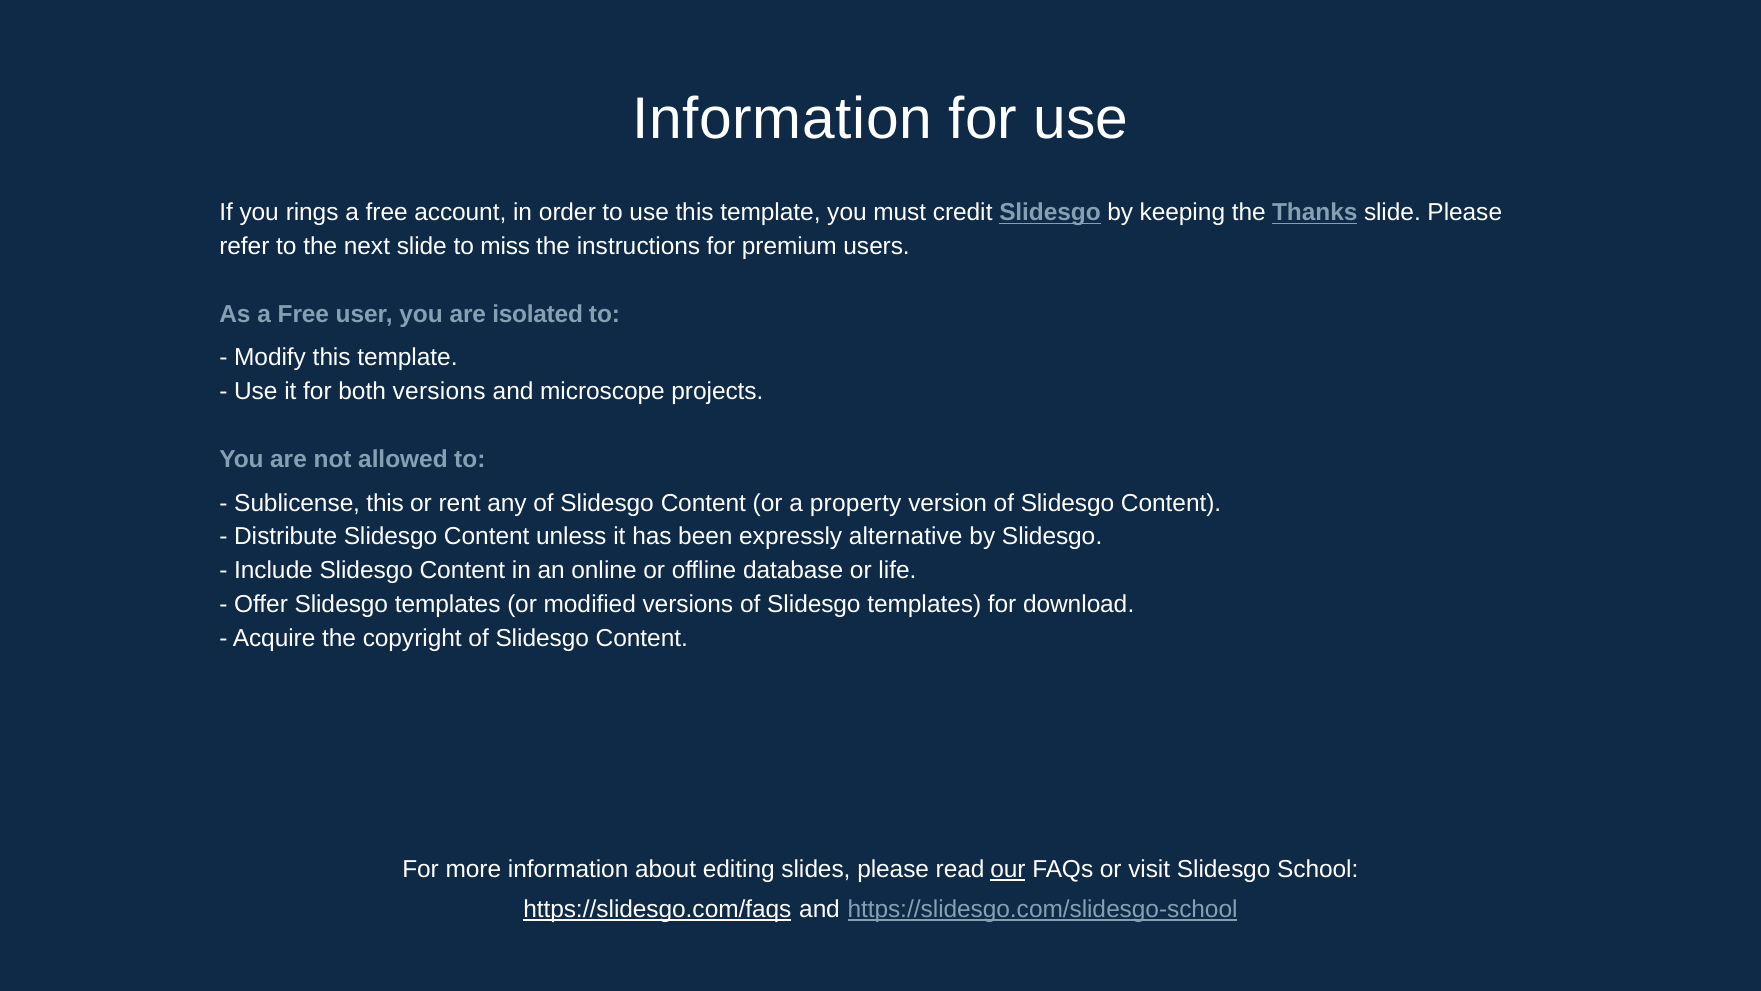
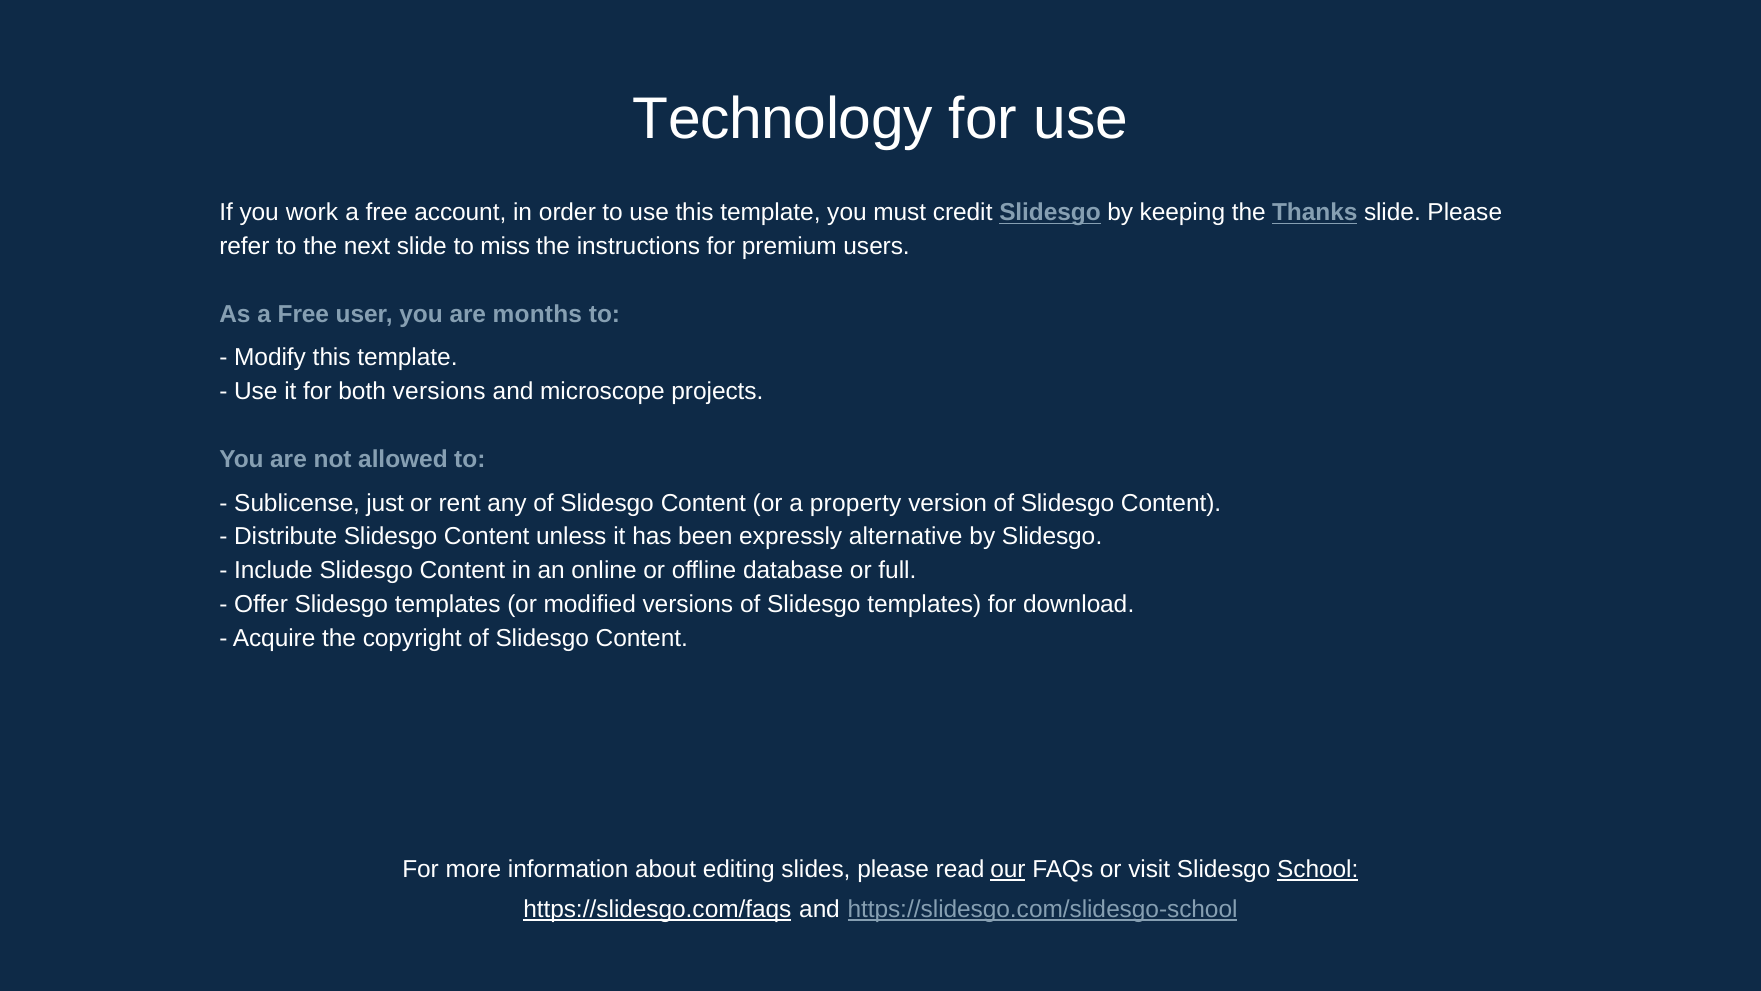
Information at (782, 119): Information -> Technology
rings: rings -> work
isolated: isolated -> months
Sublicense this: this -> just
life: life -> full
School underline: none -> present
